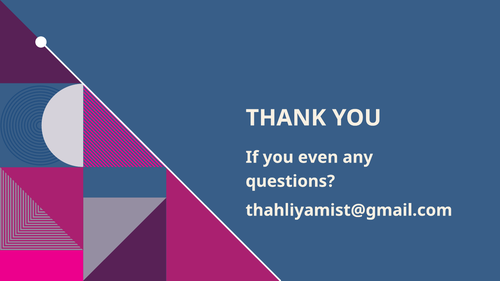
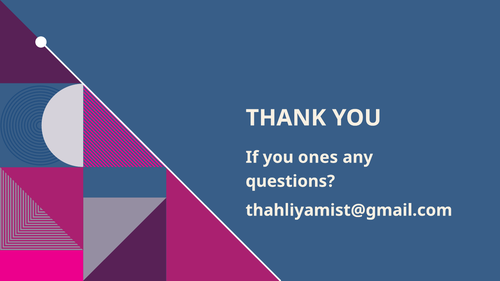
even: even -> ones
